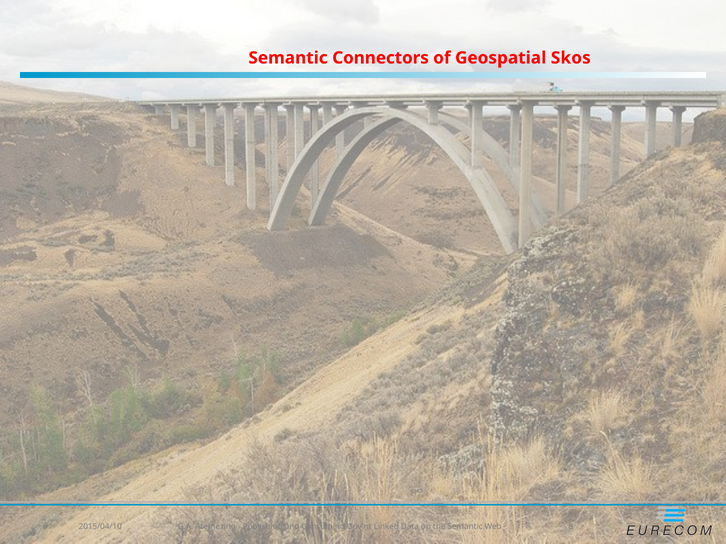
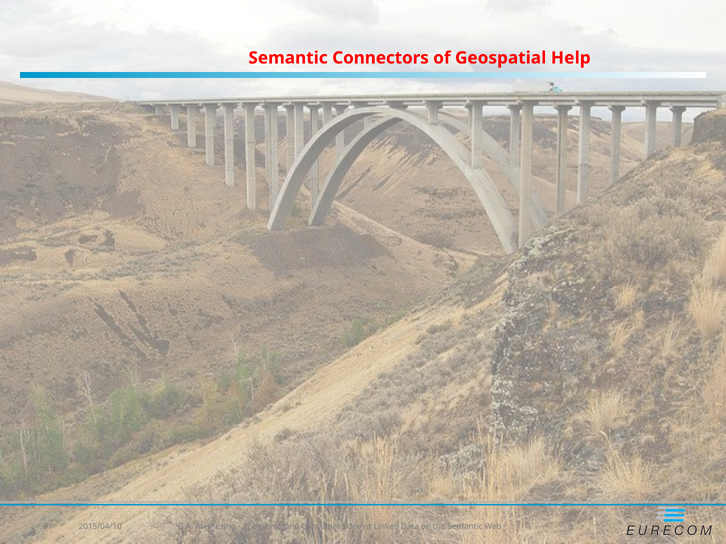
Skos: Skos -> Help
